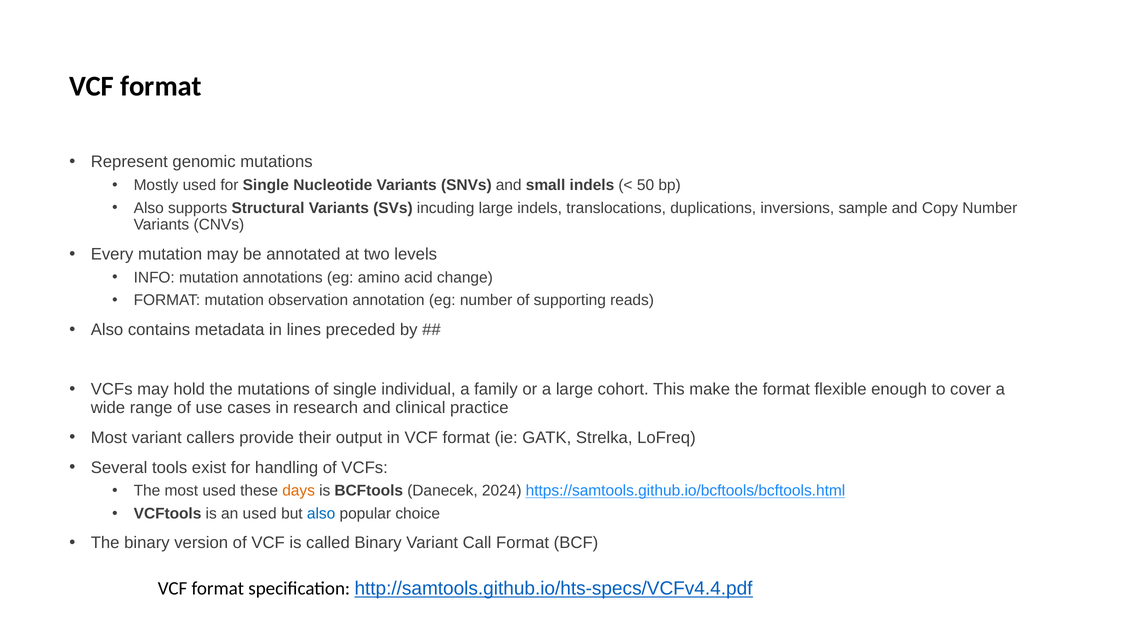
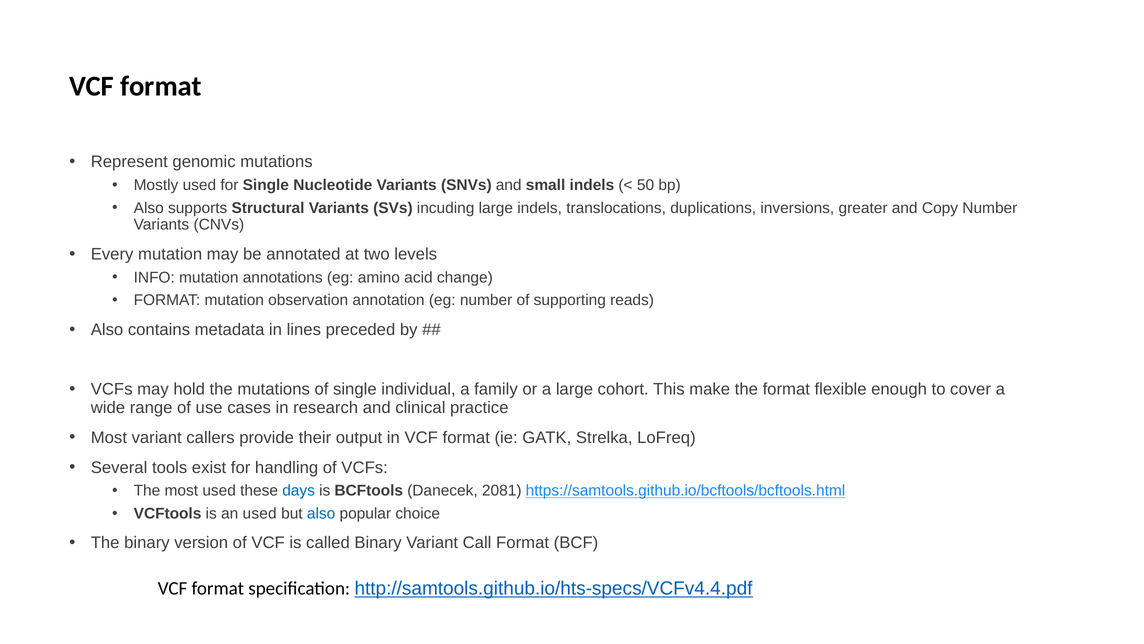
sample: sample -> greater
days colour: orange -> blue
2024: 2024 -> 2081
